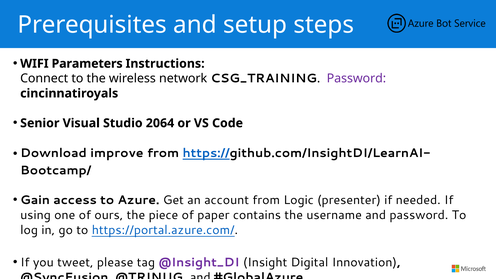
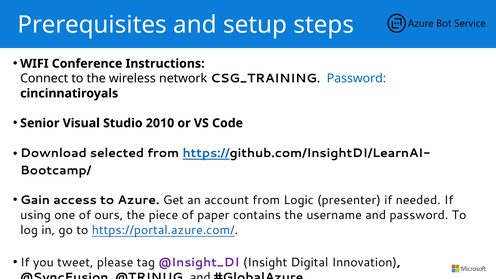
Parameters: Parameters -> Conference
Password at (356, 79) colour: purple -> blue
2064: 2064 -> 2010
improve: improve -> selected
